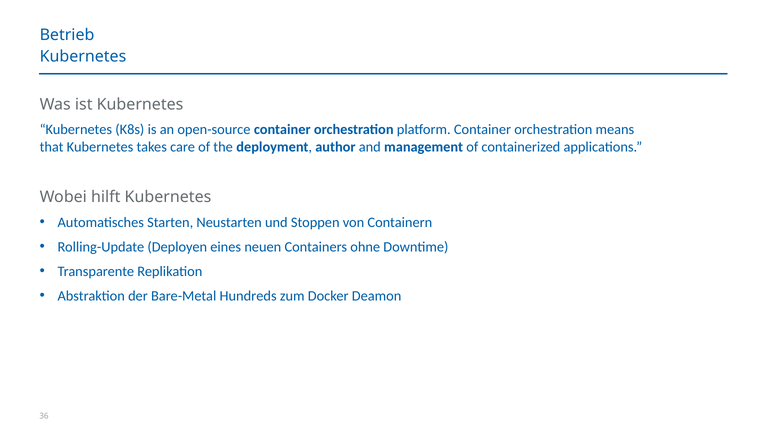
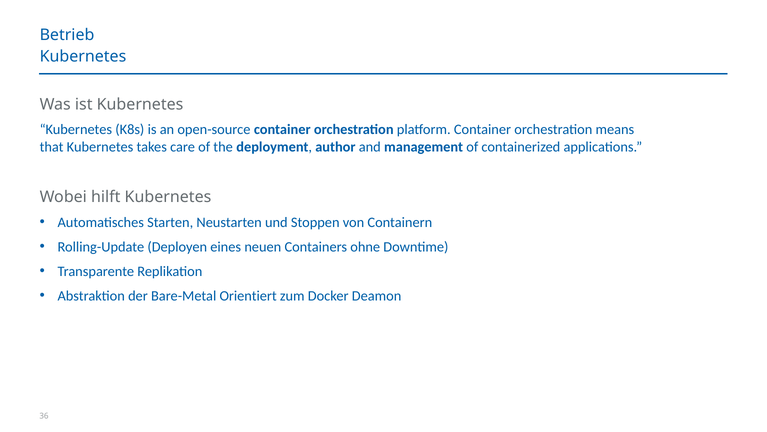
Hundreds: Hundreds -> Orientiert
